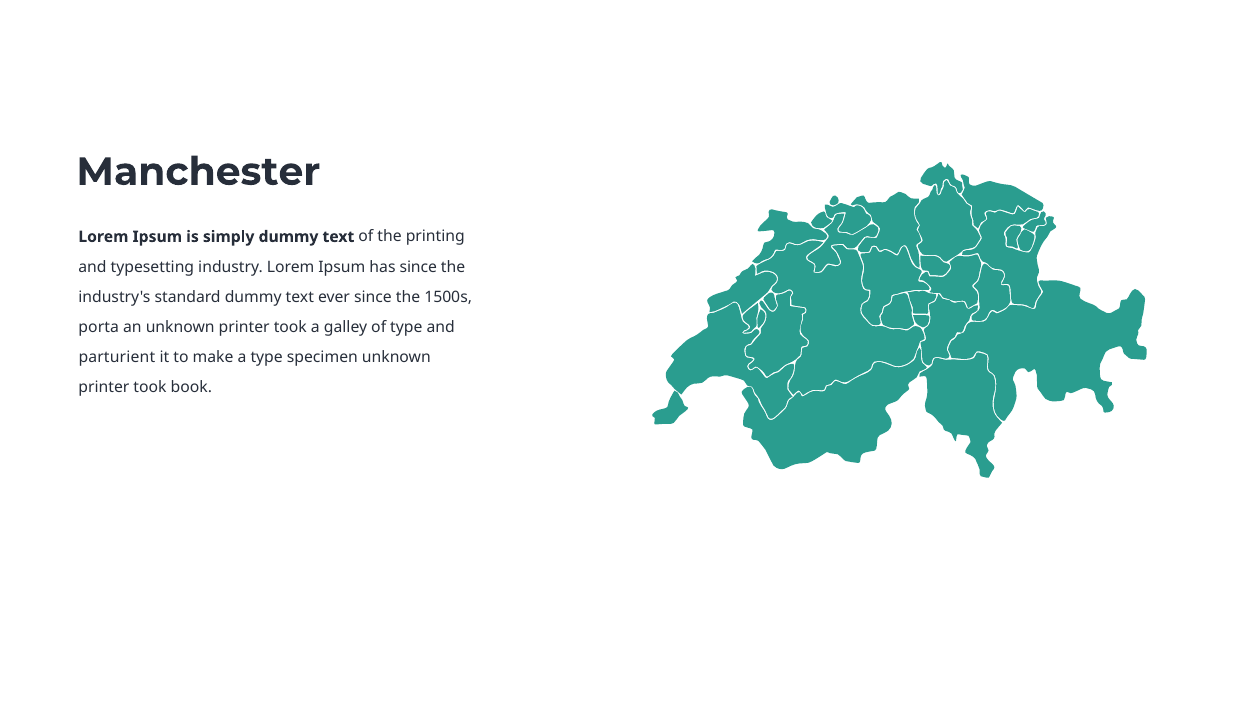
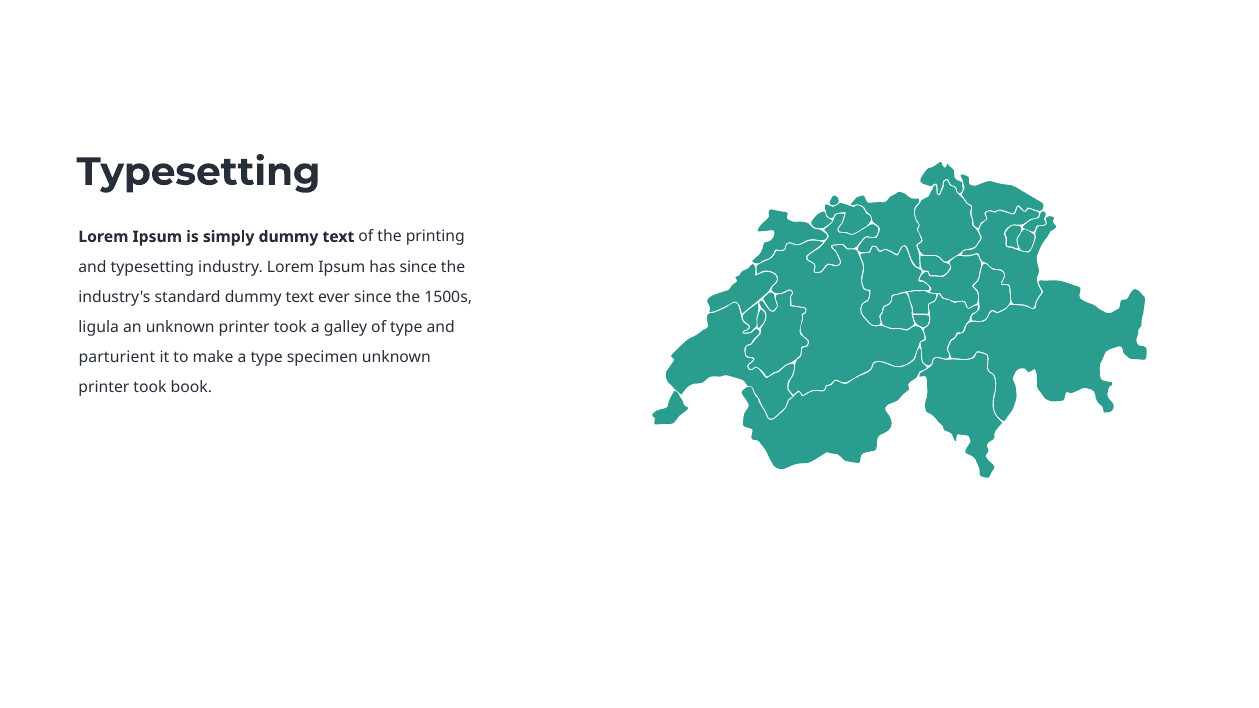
Manchester at (198, 172): Manchester -> Typesetting
porta: porta -> ligula
